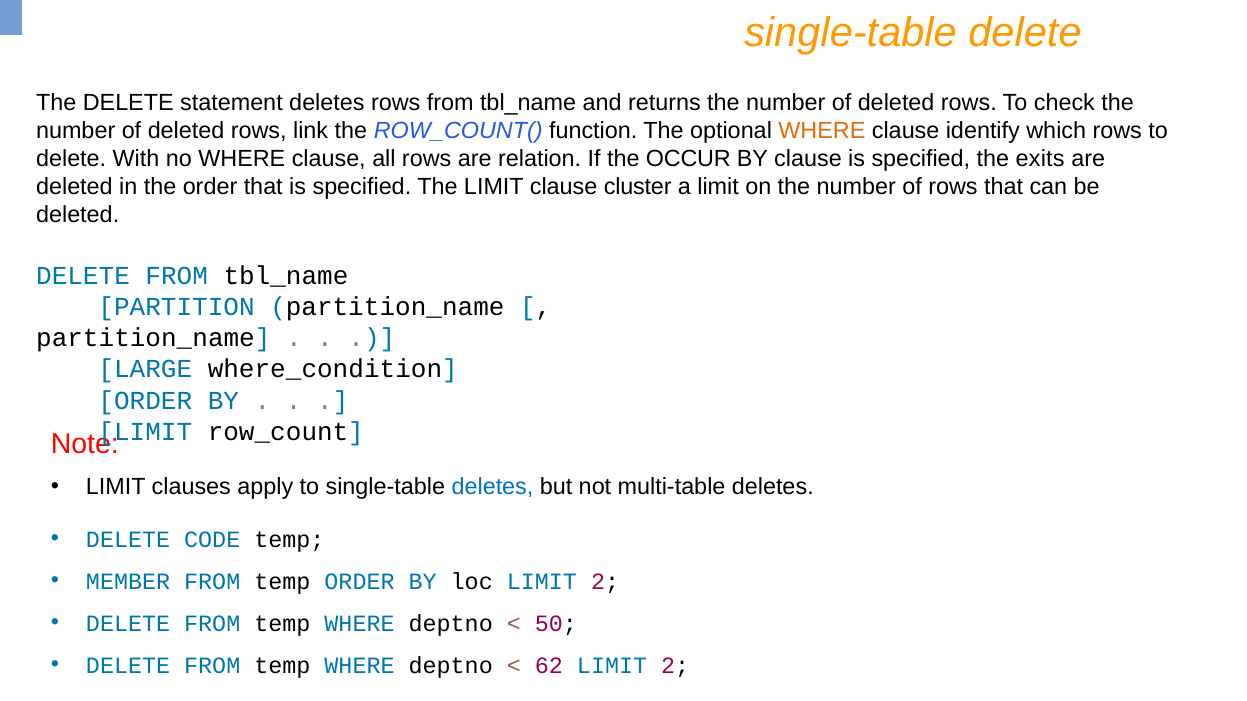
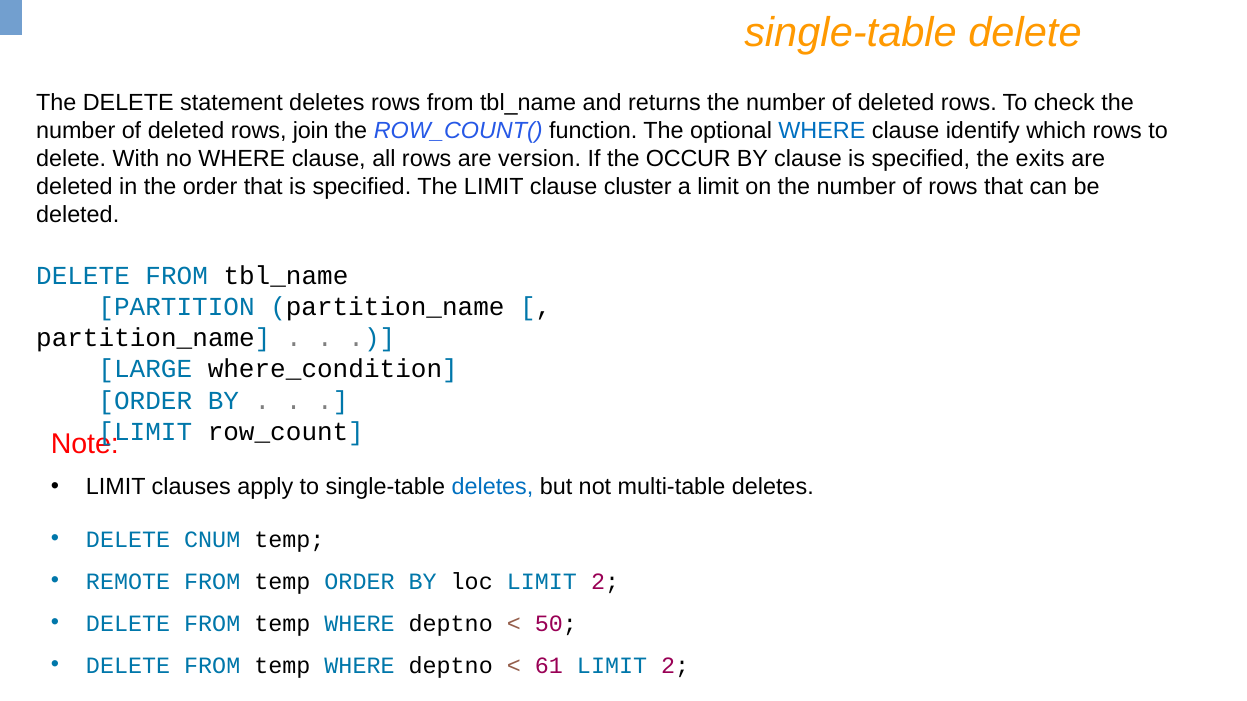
link: link -> join
WHERE at (822, 131) colour: orange -> blue
relation: relation -> version
CODE: CODE -> CNUM
MEMBER: MEMBER -> REMOTE
62: 62 -> 61
